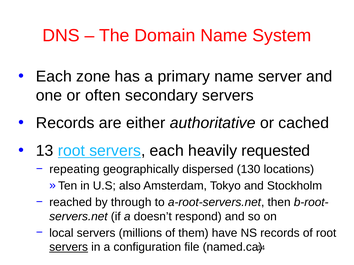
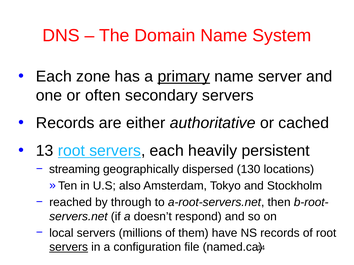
primary underline: none -> present
requested: requested -> persistent
repeating: repeating -> streaming
